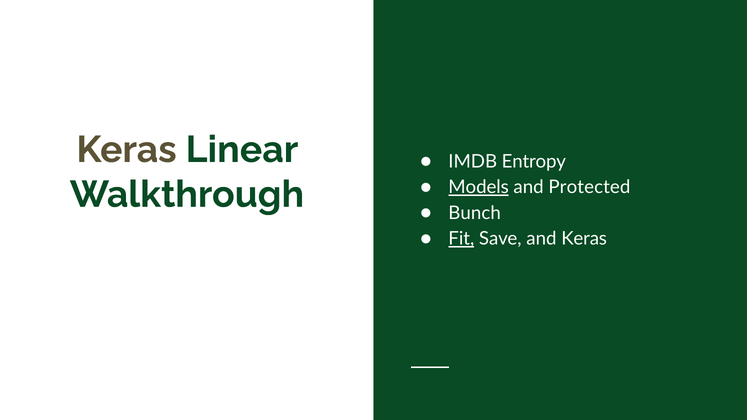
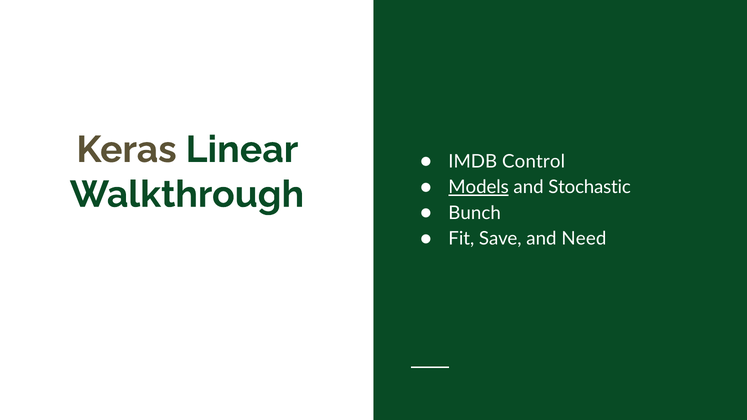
Entropy: Entropy -> Control
Protected: Protected -> Stochastic
Fit underline: present -> none
and Keras: Keras -> Need
